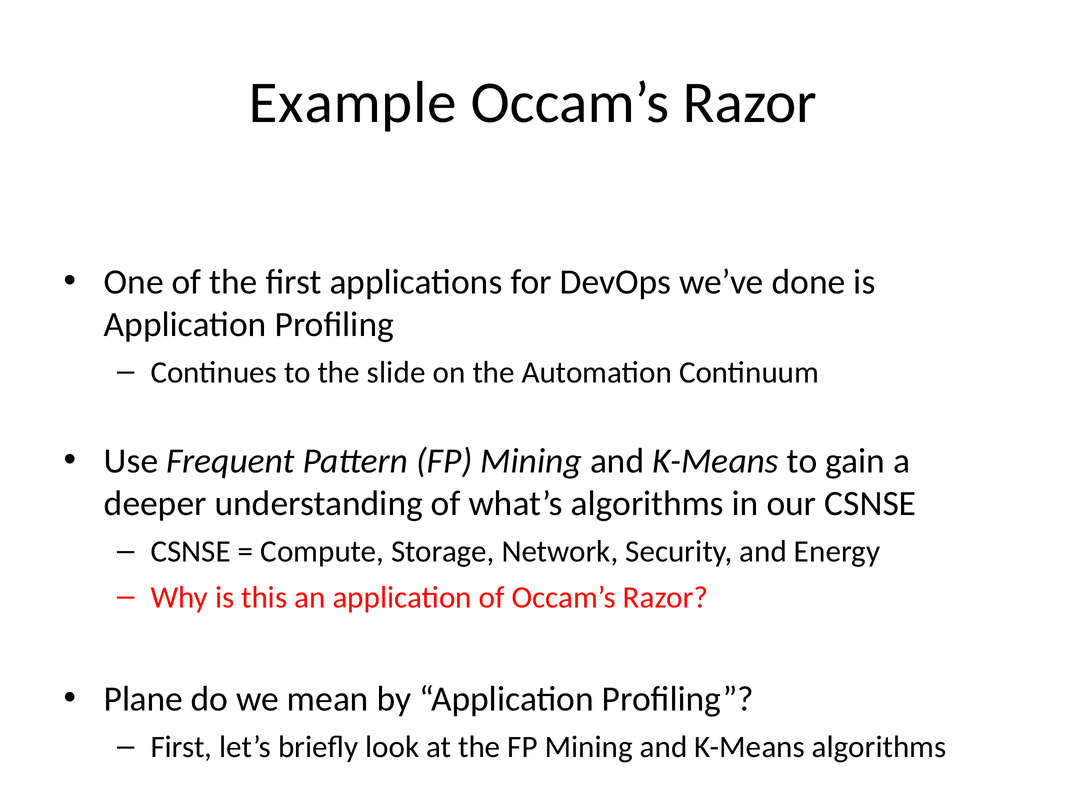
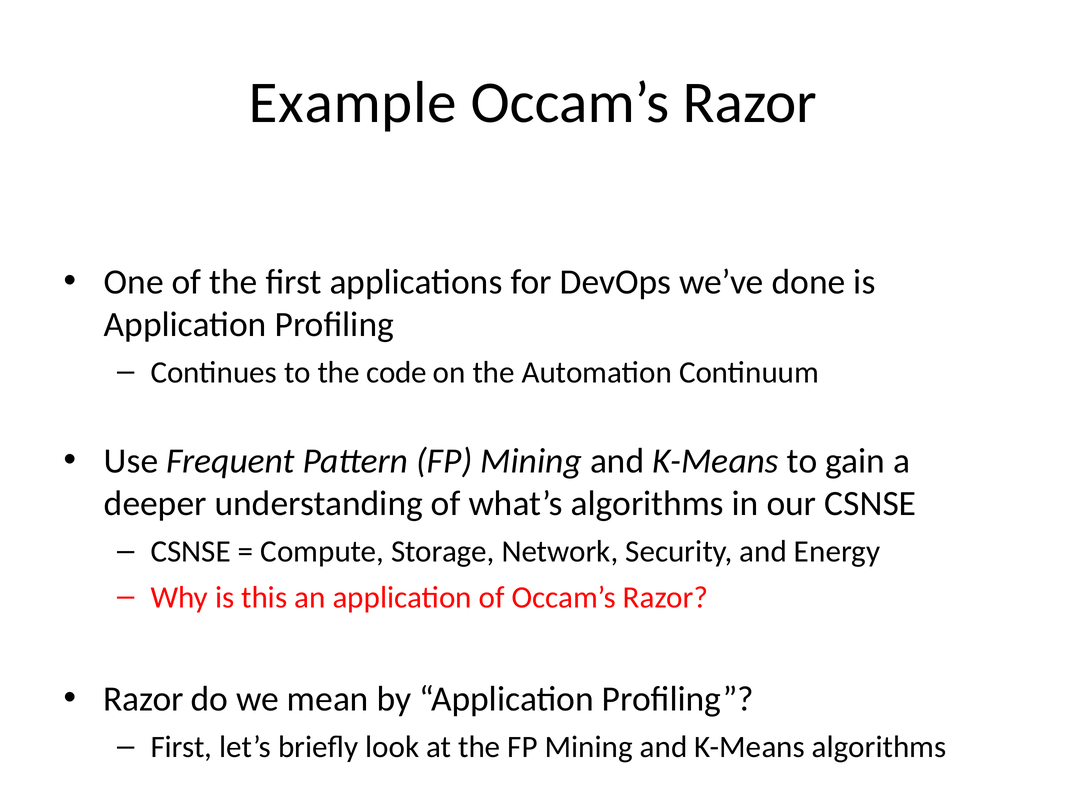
slide: slide -> code
Plane at (143, 700): Plane -> Razor
